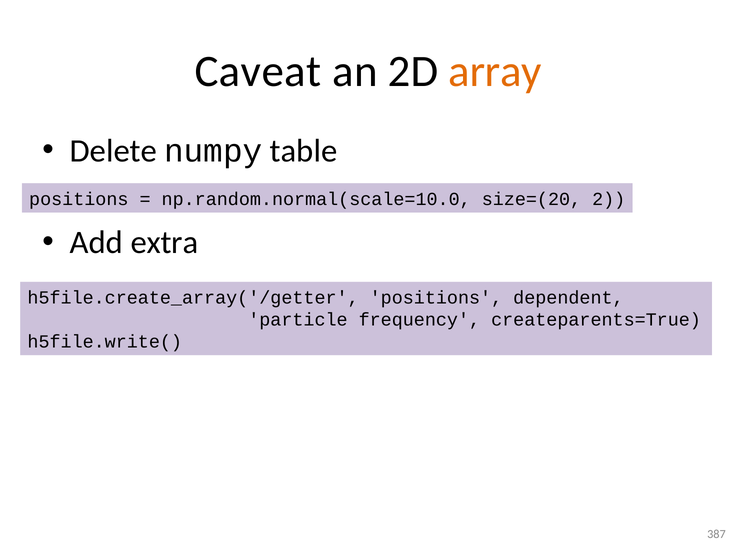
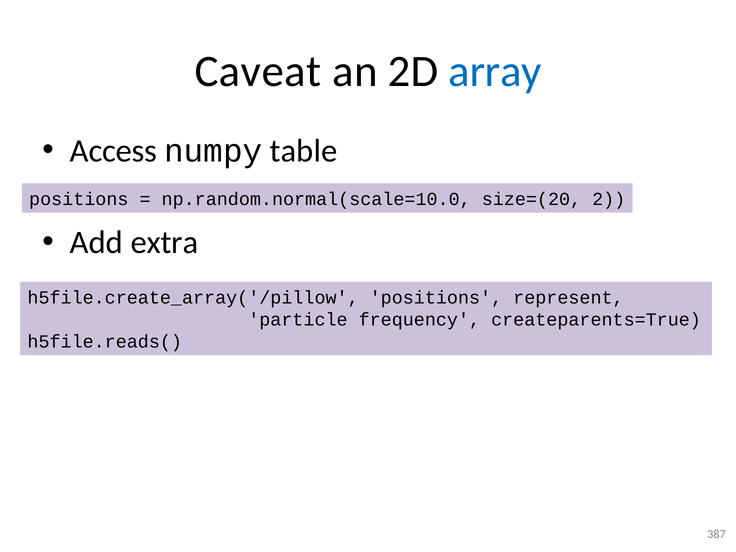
array colour: orange -> blue
Delete: Delete -> Access
h5file.create_array('/getter: h5file.create_array('/getter -> h5file.create_array('/pillow
dependent: dependent -> represent
h5file.write(: h5file.write( -> h5file.reads(
